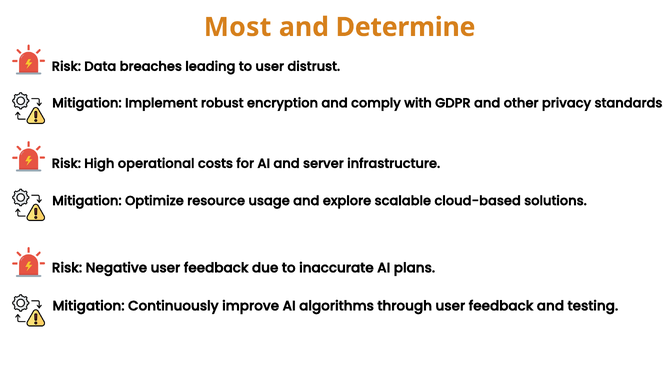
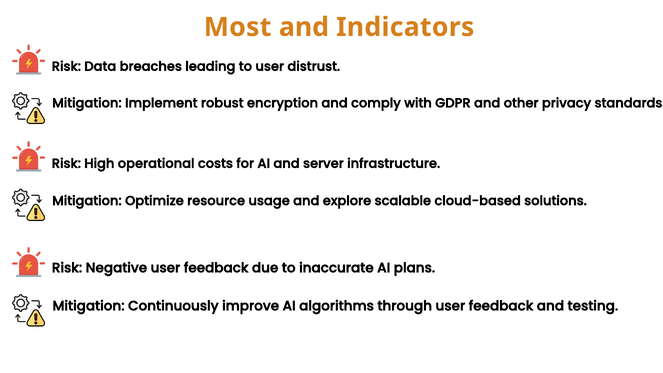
Determine: Determine -> Indicators
